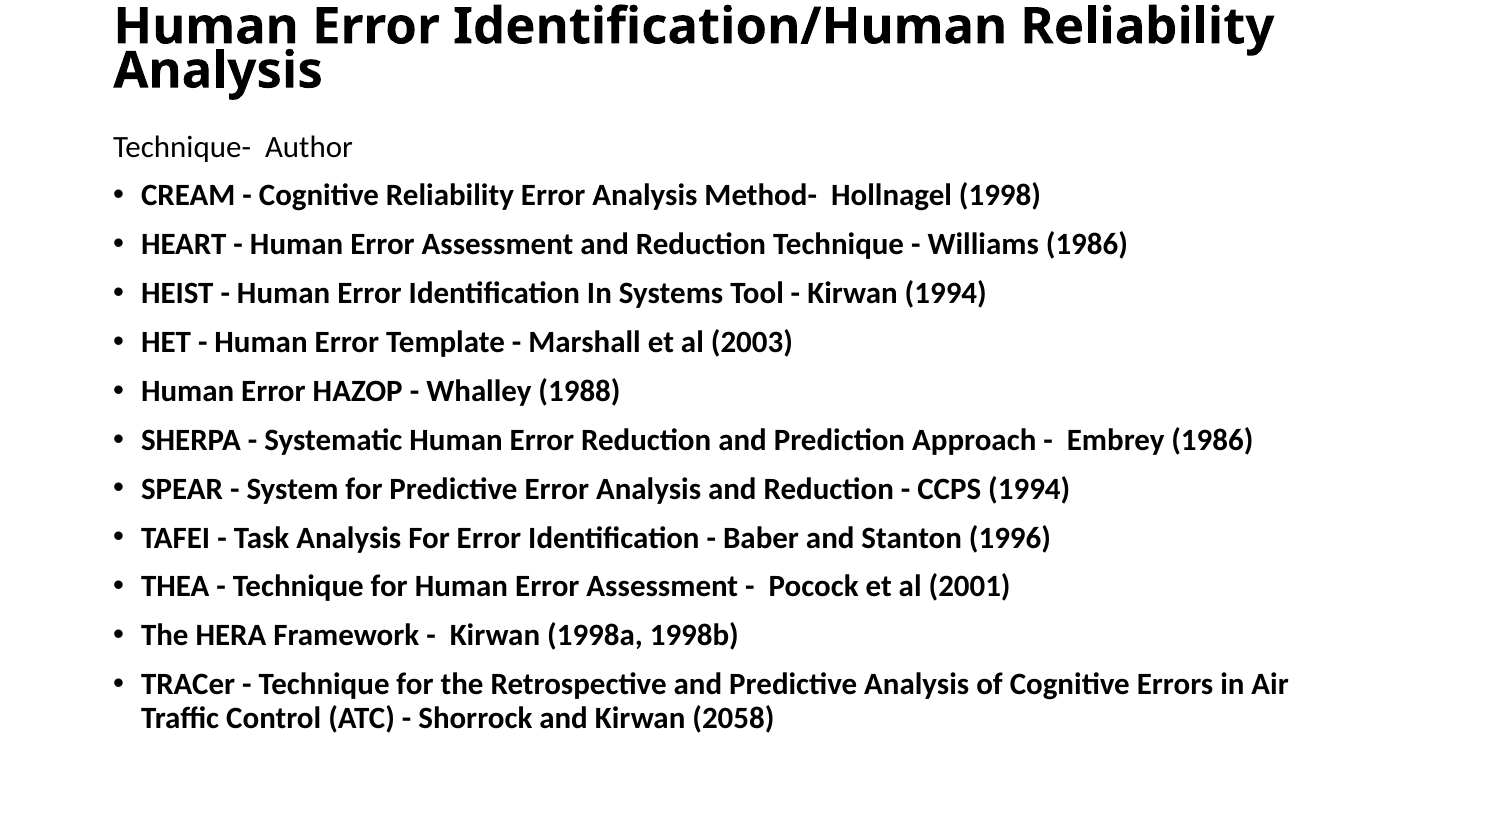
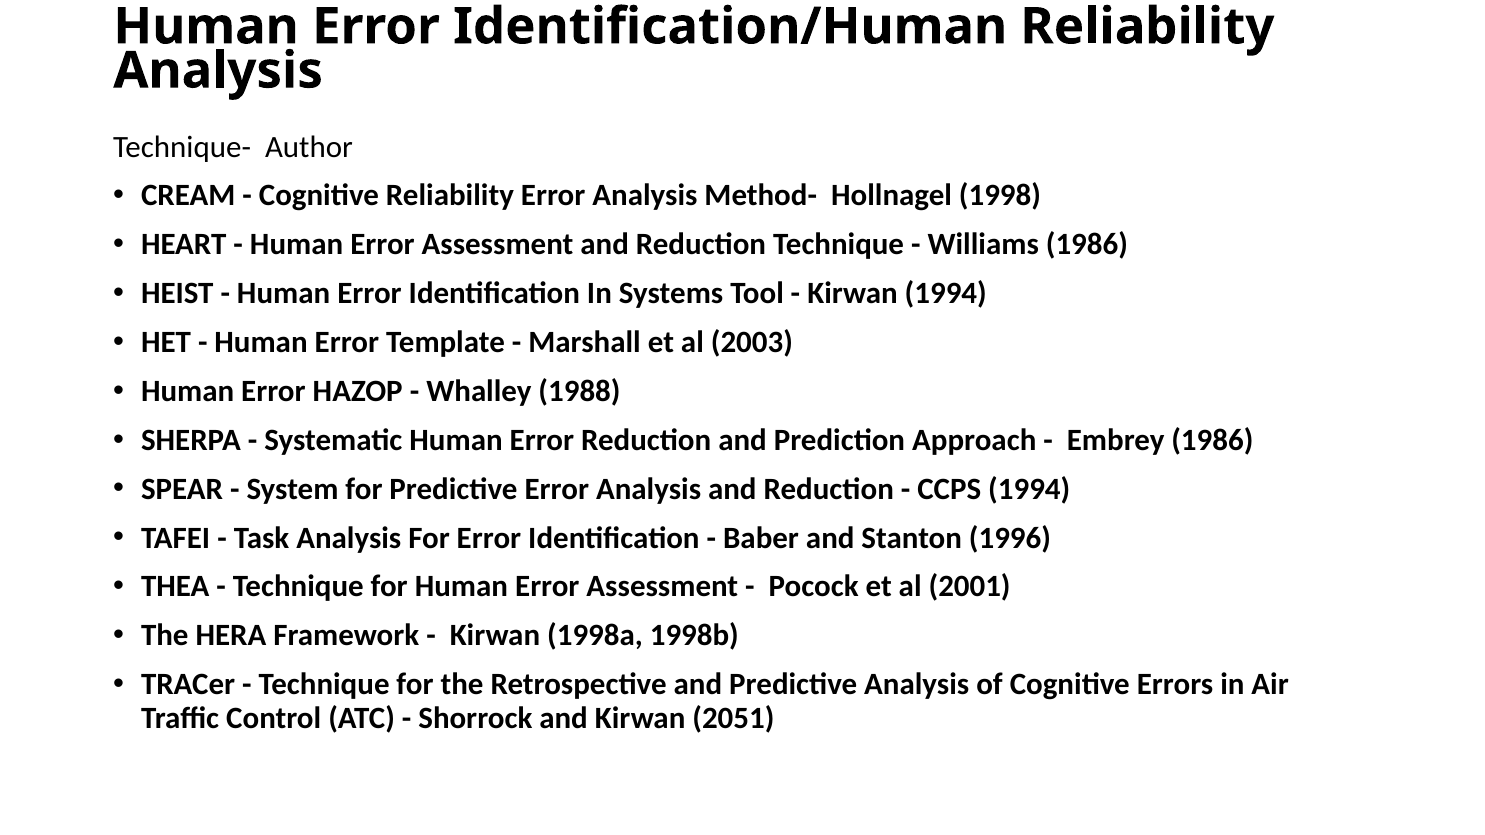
2058: 2058 -> 2051
